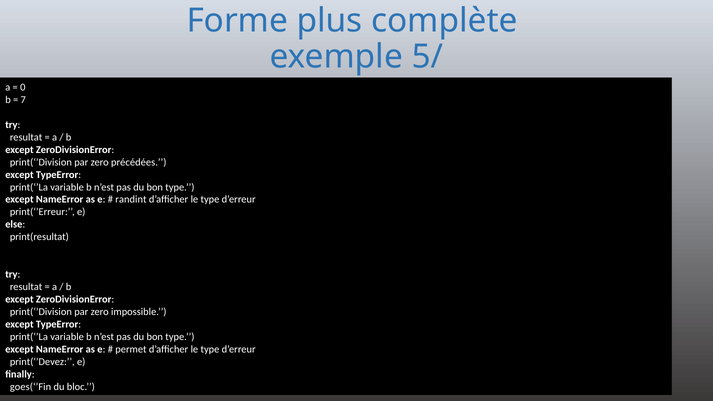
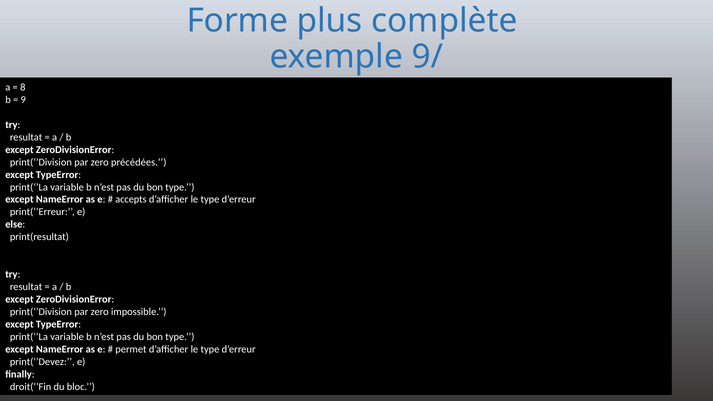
5/: 5/ -> 9/
0: 0 -> 8
7: 7 -> 9
randint: randint -> accepts
goes(‘’Fin: goes(‘’Fin -> droit(‘’Fin
